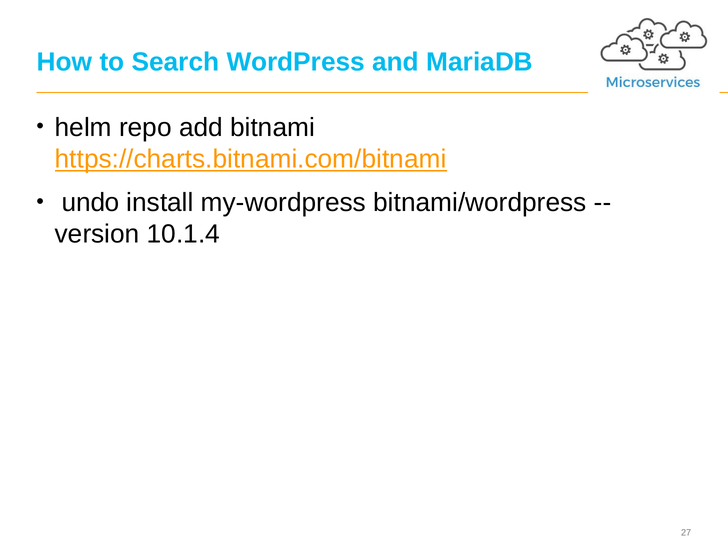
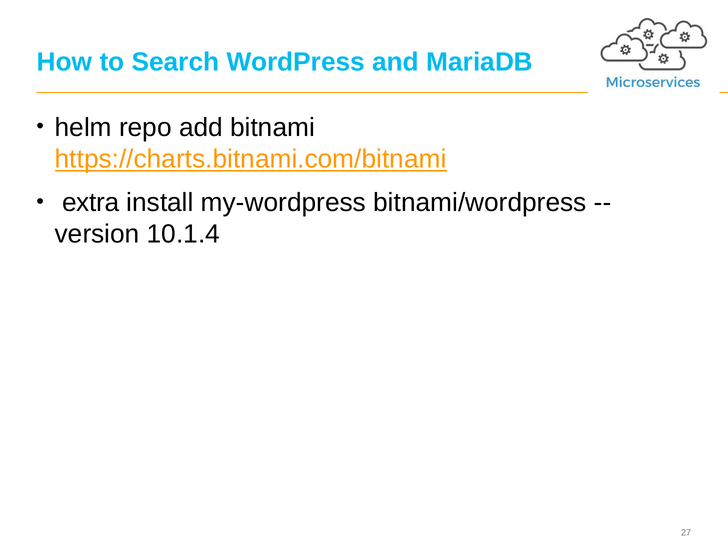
undo: undo -> extra
